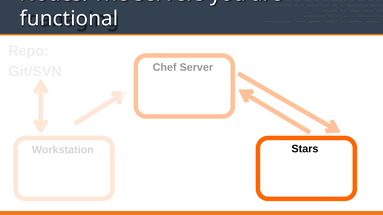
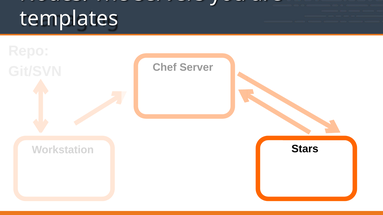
functional: functional -> templates
